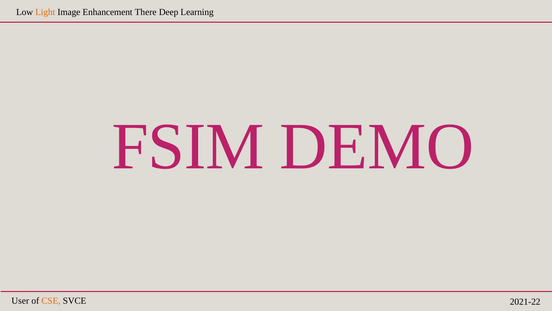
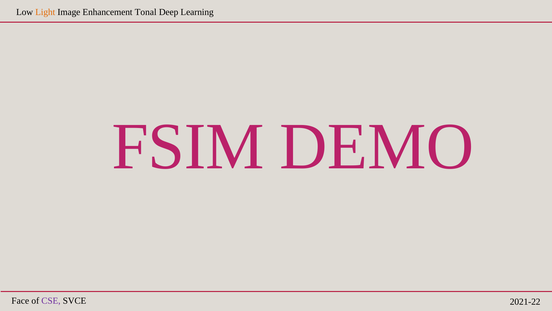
There: There -> Tonal
User: User -> Face
CSE colour: orange -> purple
